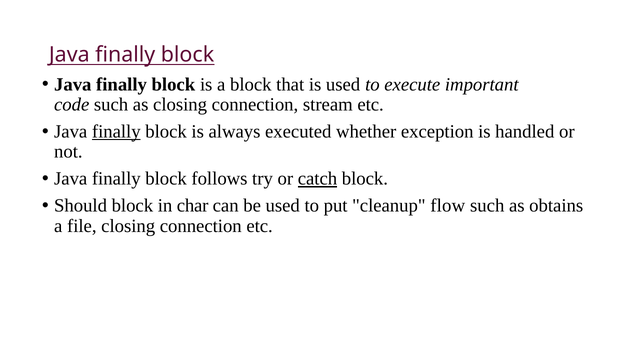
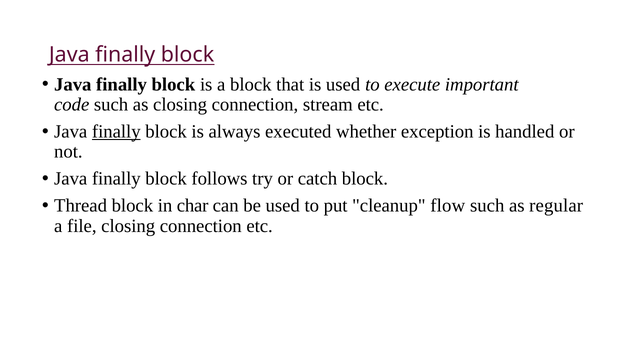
catch underline: present -> none
Should: Should -> Thread
obtains: obtains -> regular
